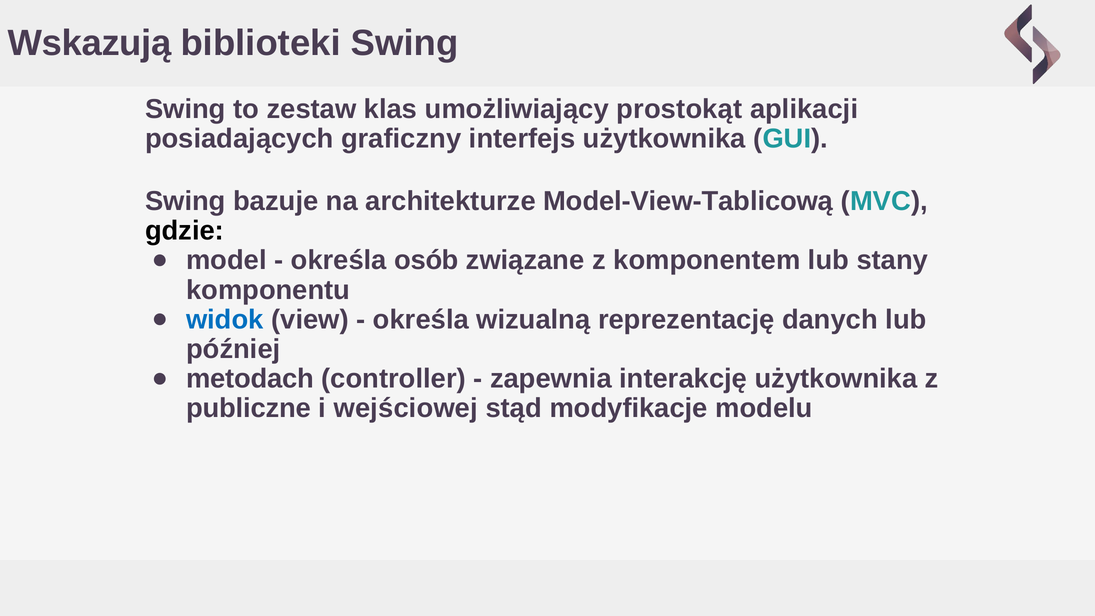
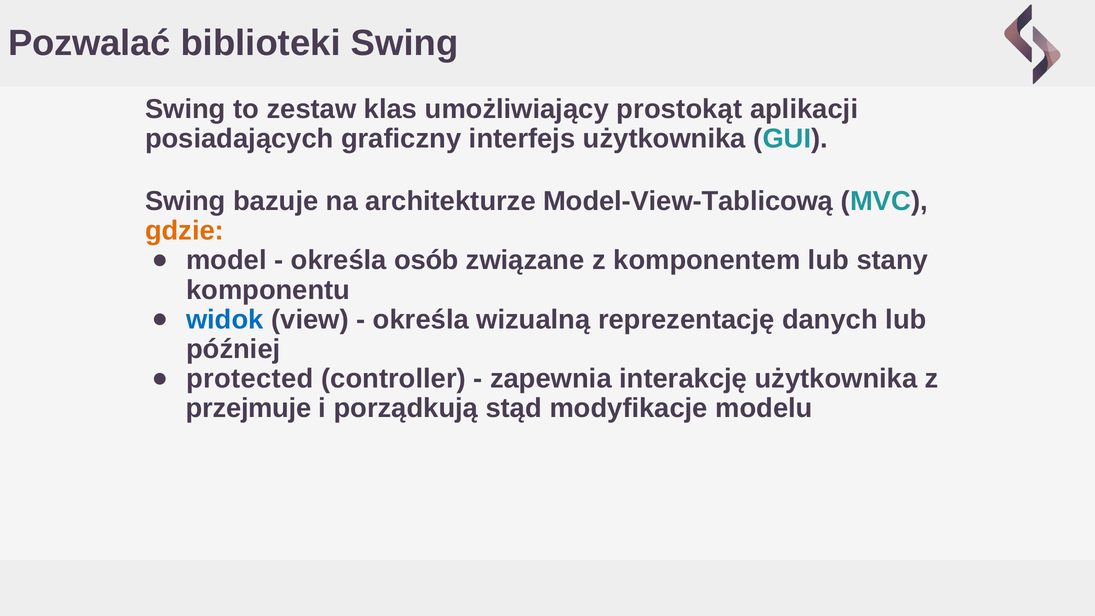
Wskazują: Wskazują -> Pozwalać
gdzie colour: black -> orange
metodach: metodach -> protected
publiczne: publiczne -> przejmuje
wejściowej: wejściowej -> porządkują
